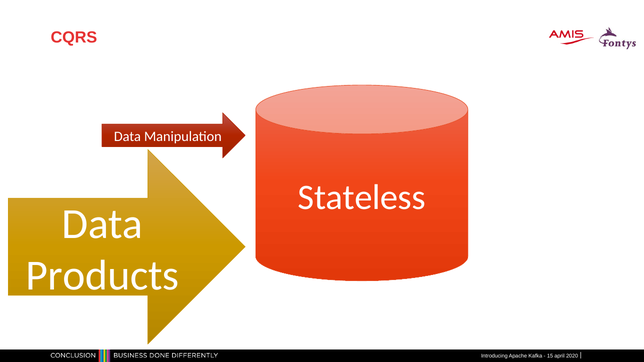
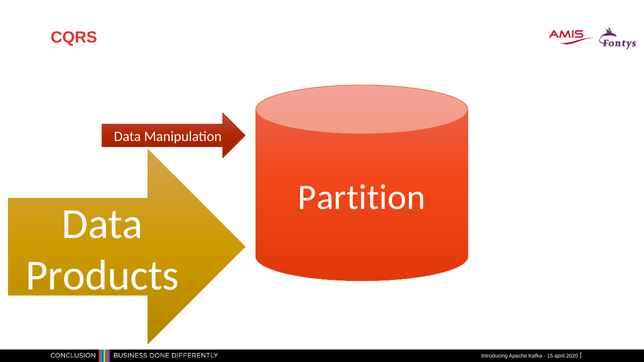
Stateless: Stateless -> Partition
